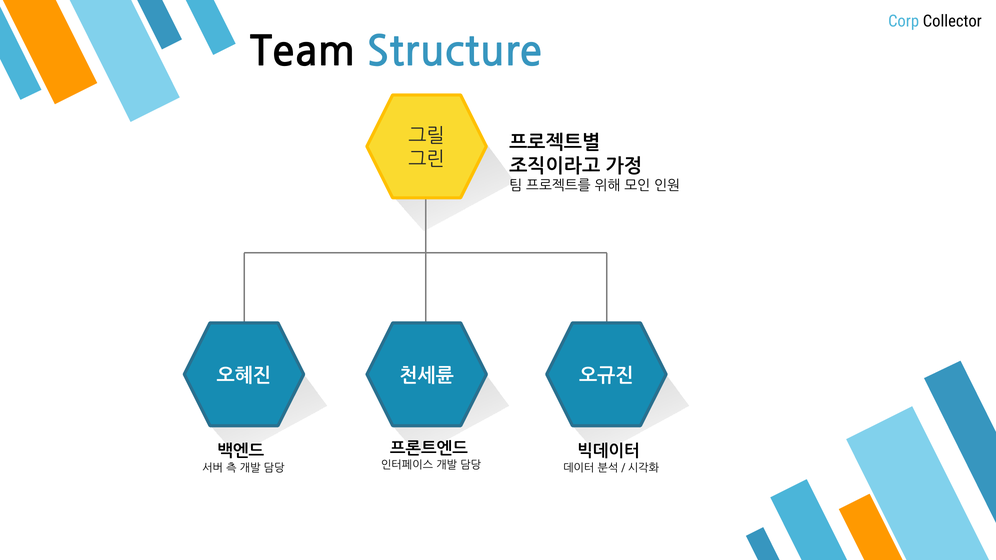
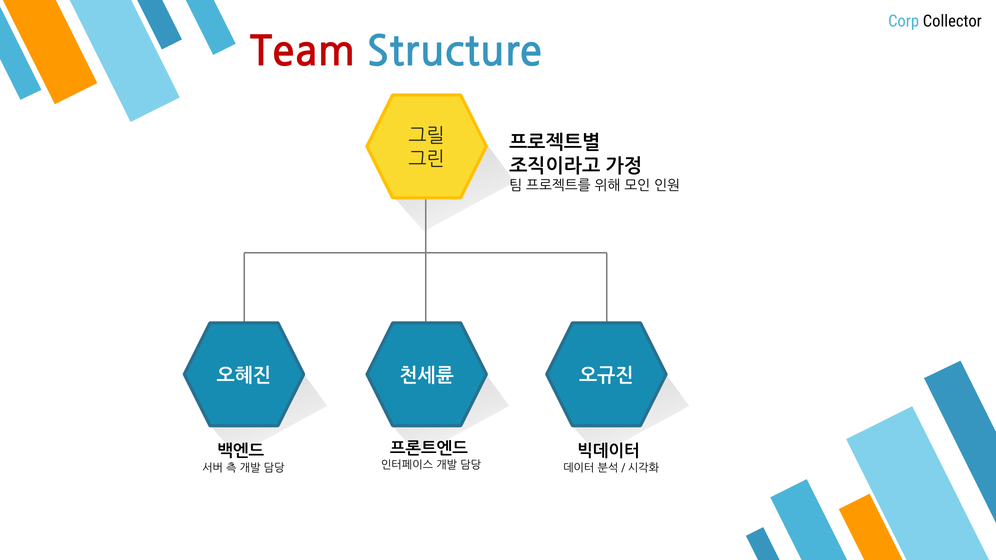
Team colour: black -> red
